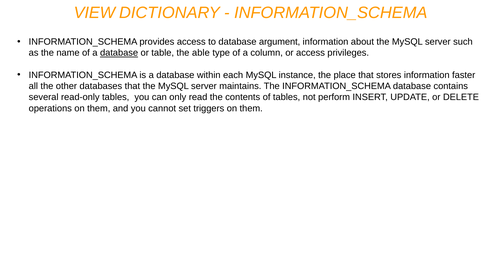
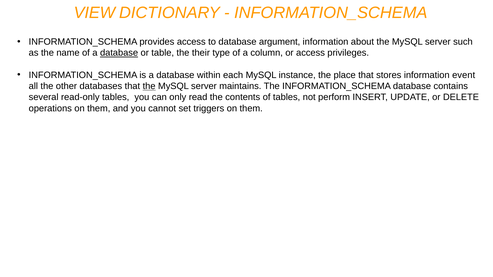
able: able -> their
faster: faster -> event
the at (149, 86) underline: none -> present
